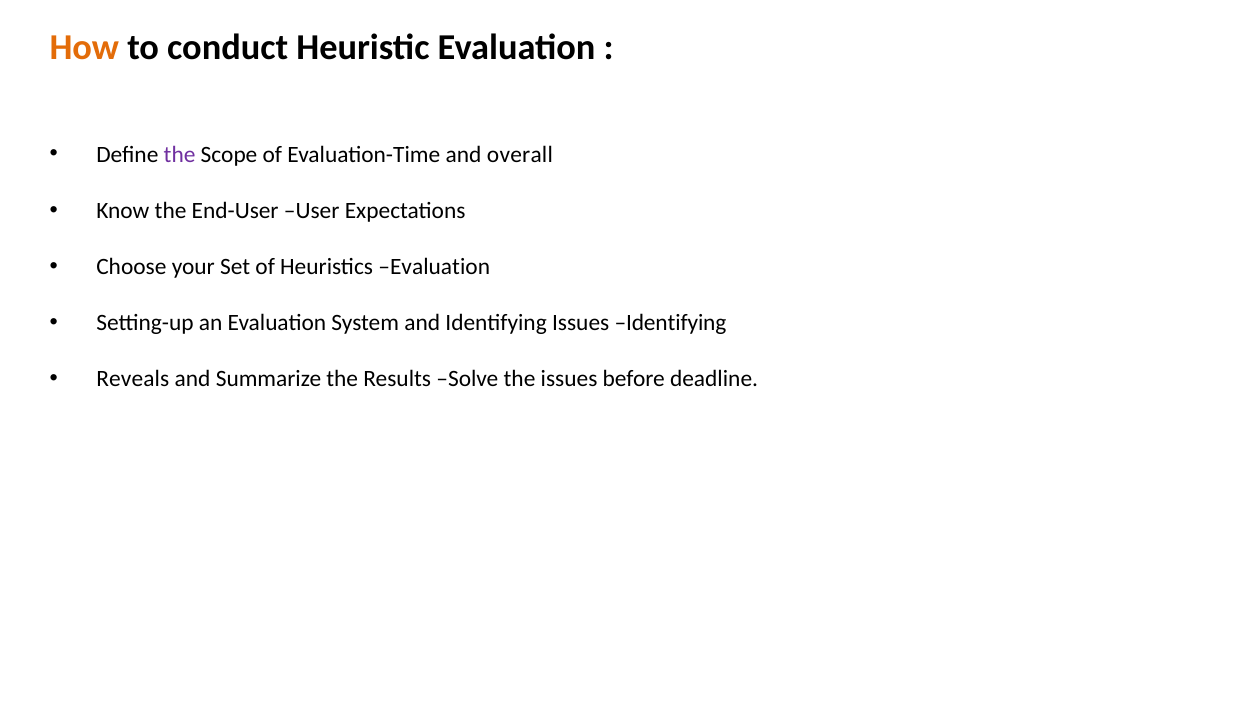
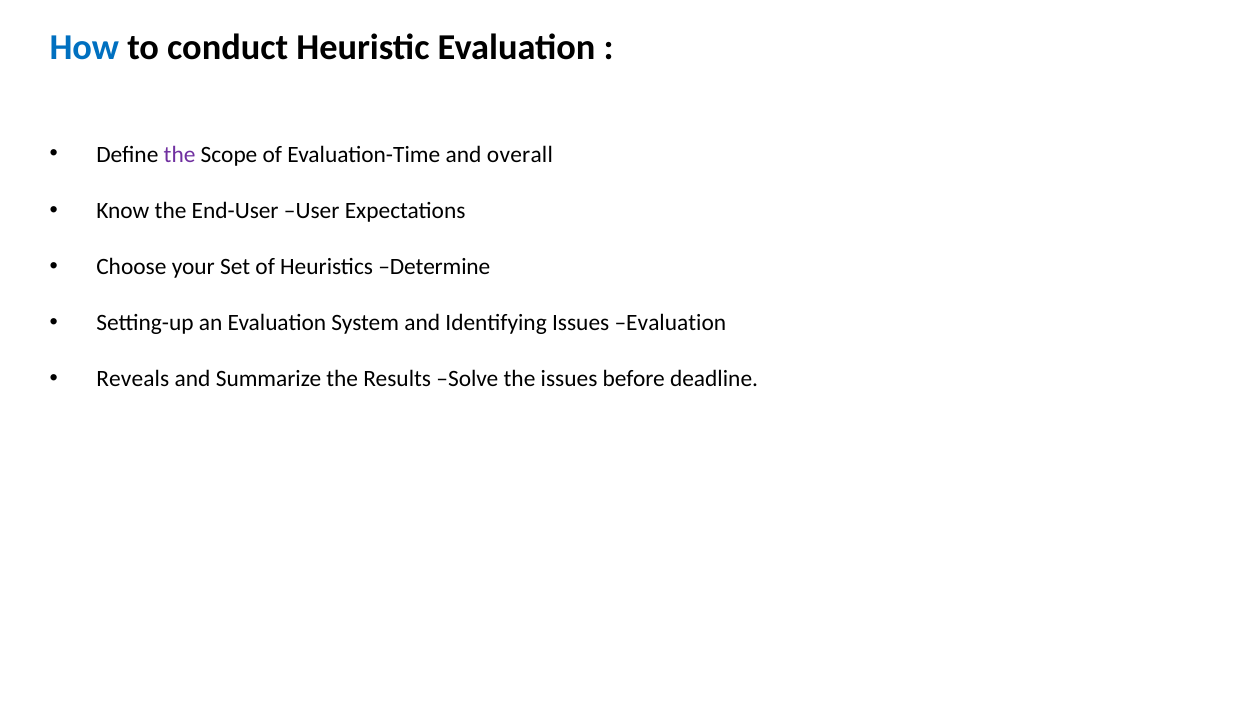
How colour: orange -> blue
Heuristics Evaluation: Evaluation -> Determine
Issues Identifying: Identifying -> Evaluation
